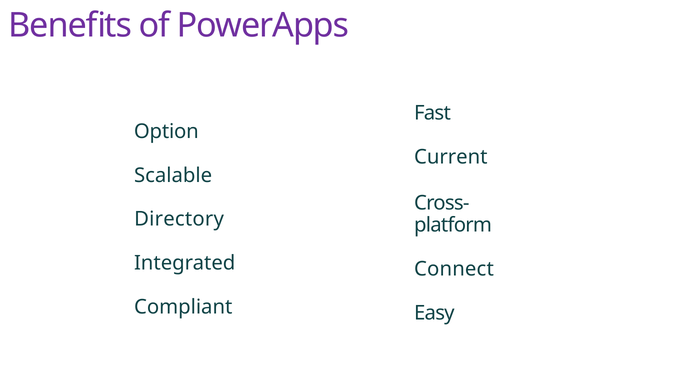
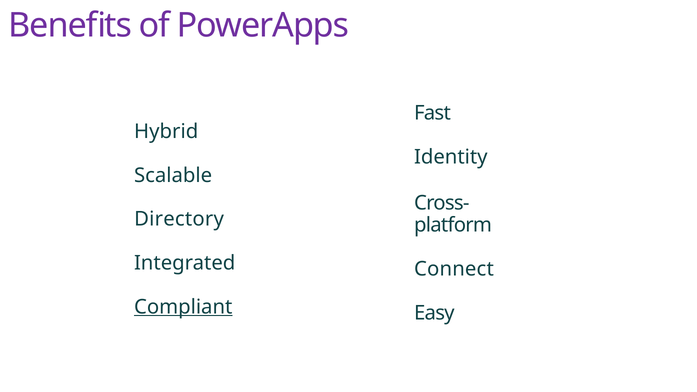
Option: Option -> Hybrid
Current: Current -> Identity
Compliant underline: none -> present
